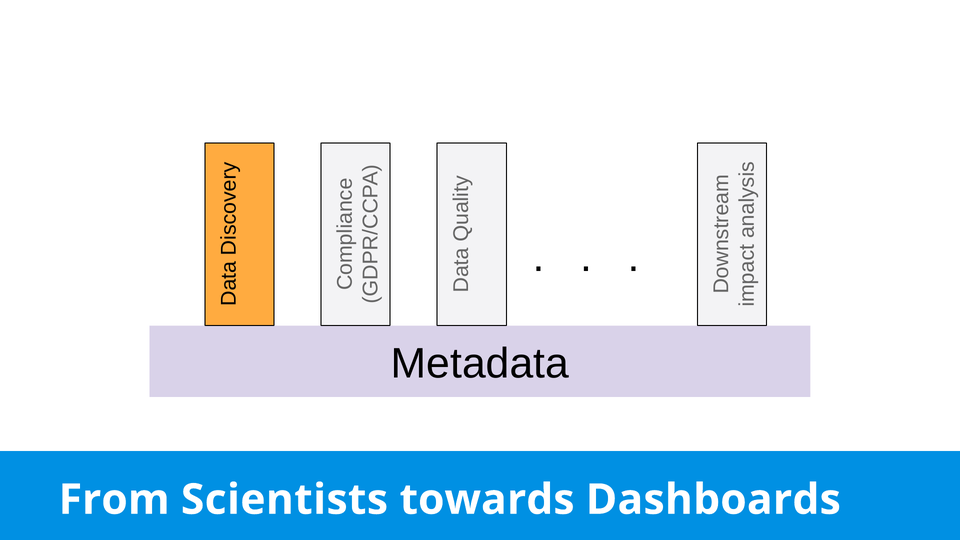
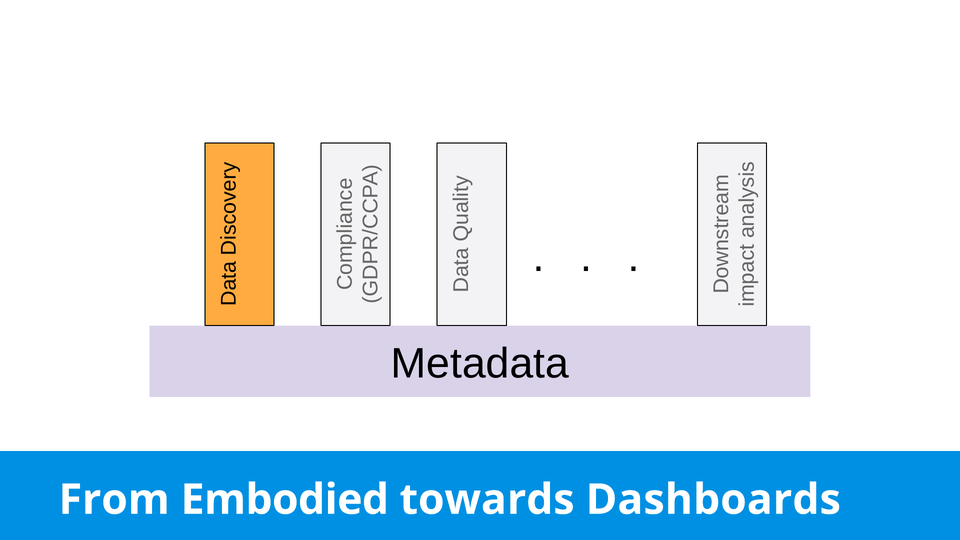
Scientists: Scientists -> Embodied
